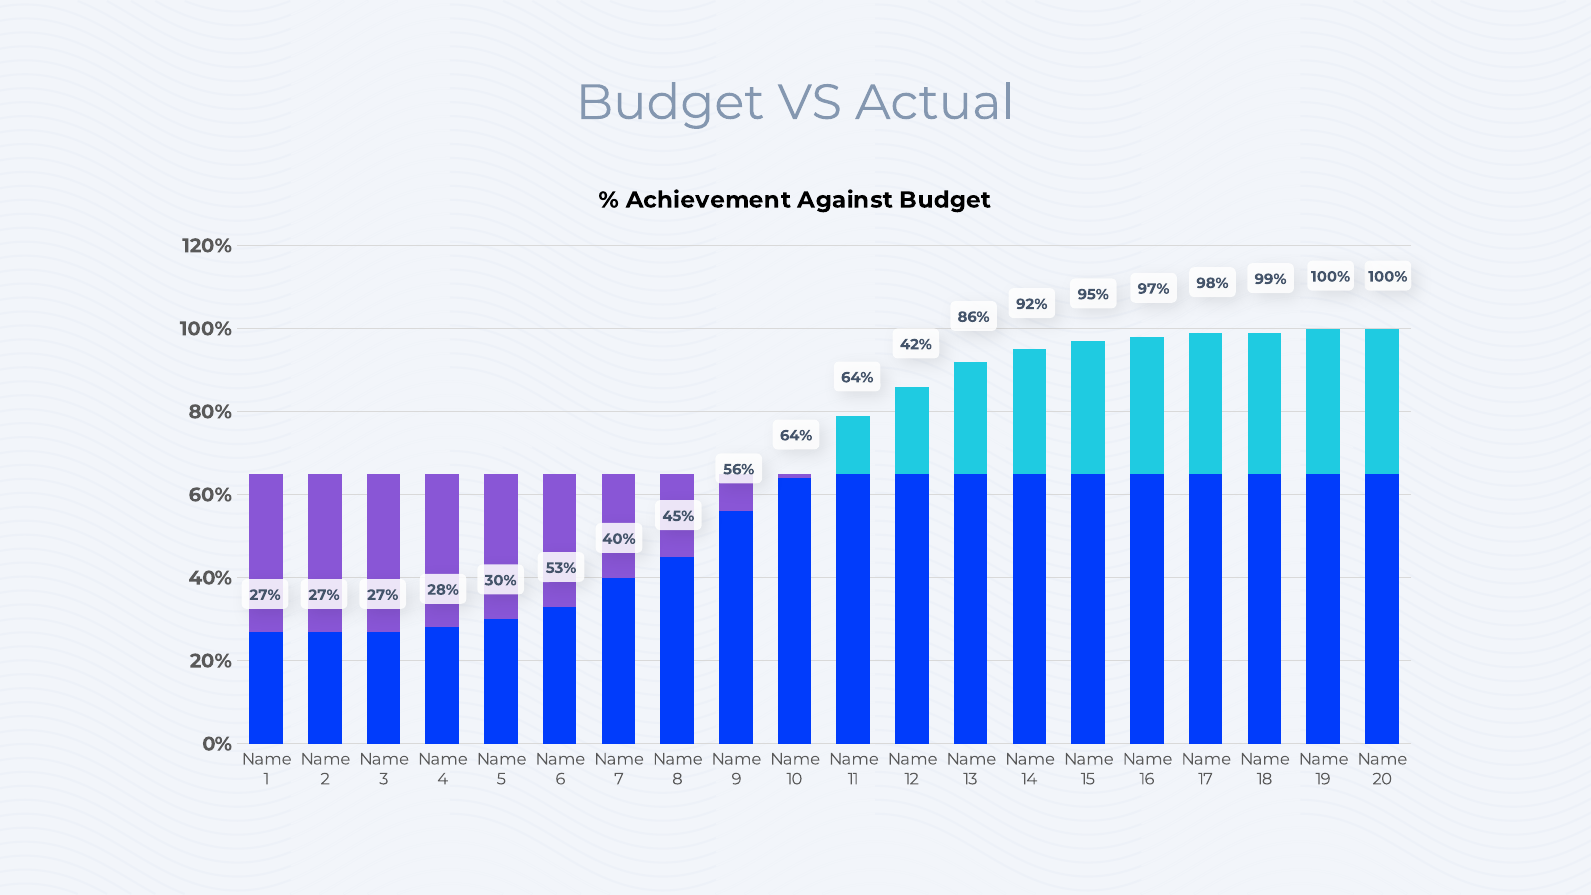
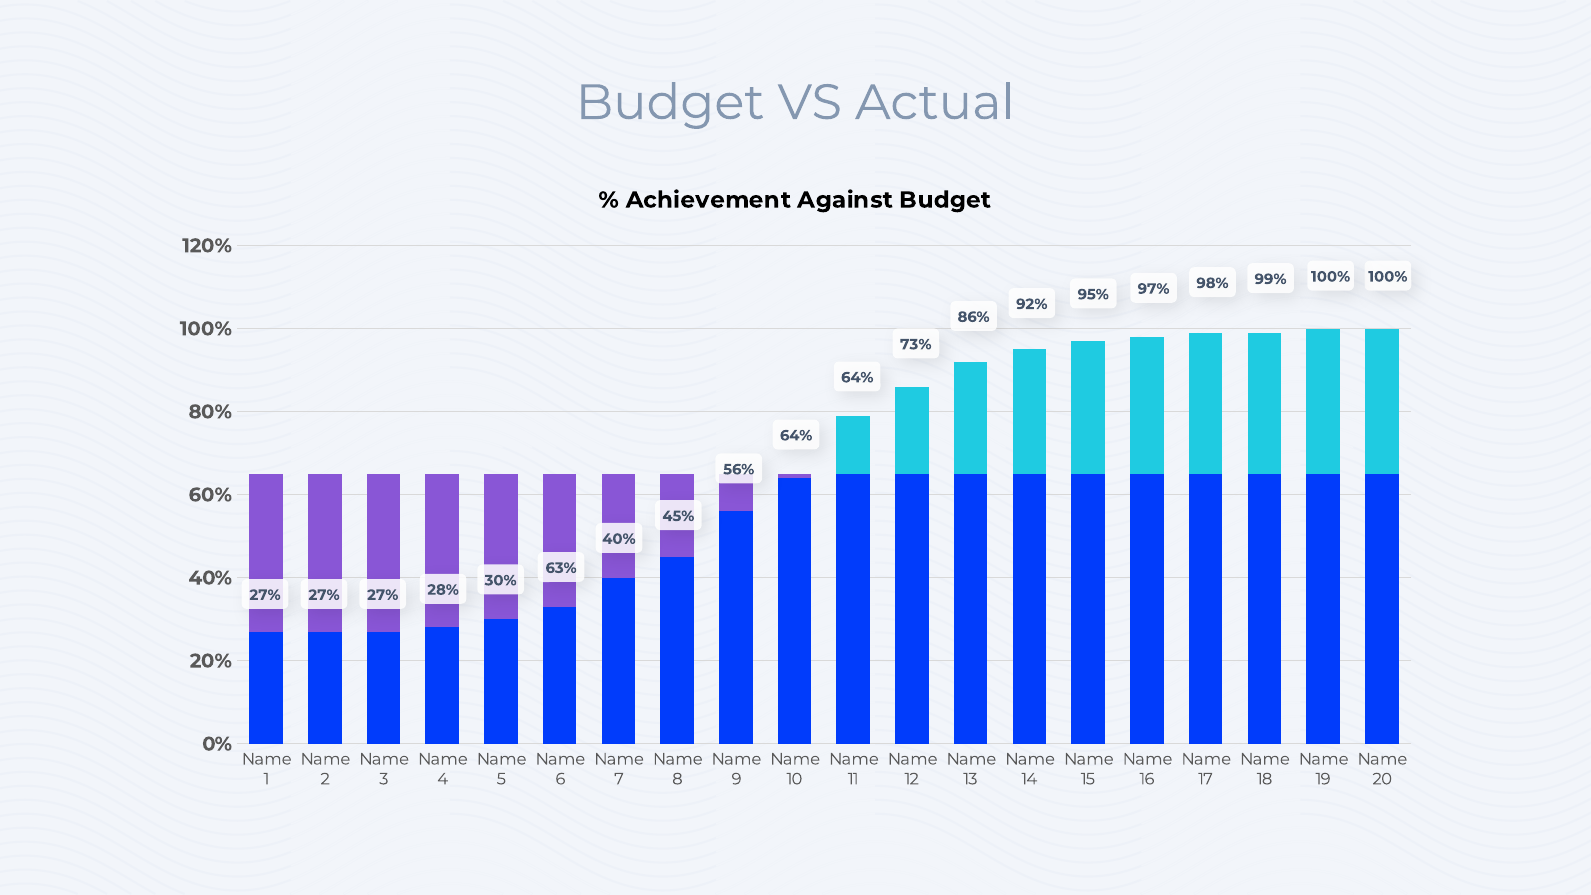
42%: 42% -> 73%
53%: 53% -> 63%
